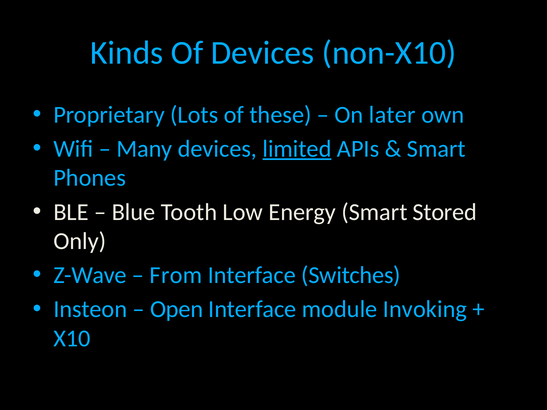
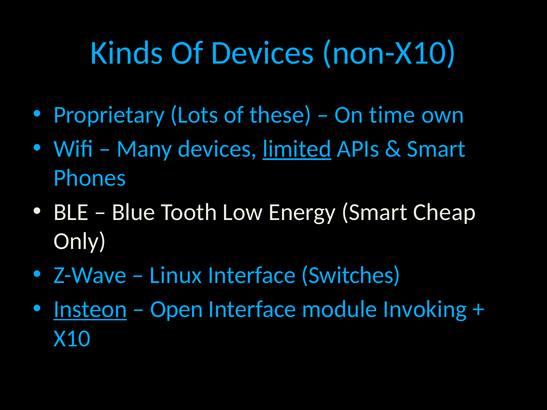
later: later -> time
Stored: Stored -> Cheap
From: From -> Linux
Insteon underline: none -> present
